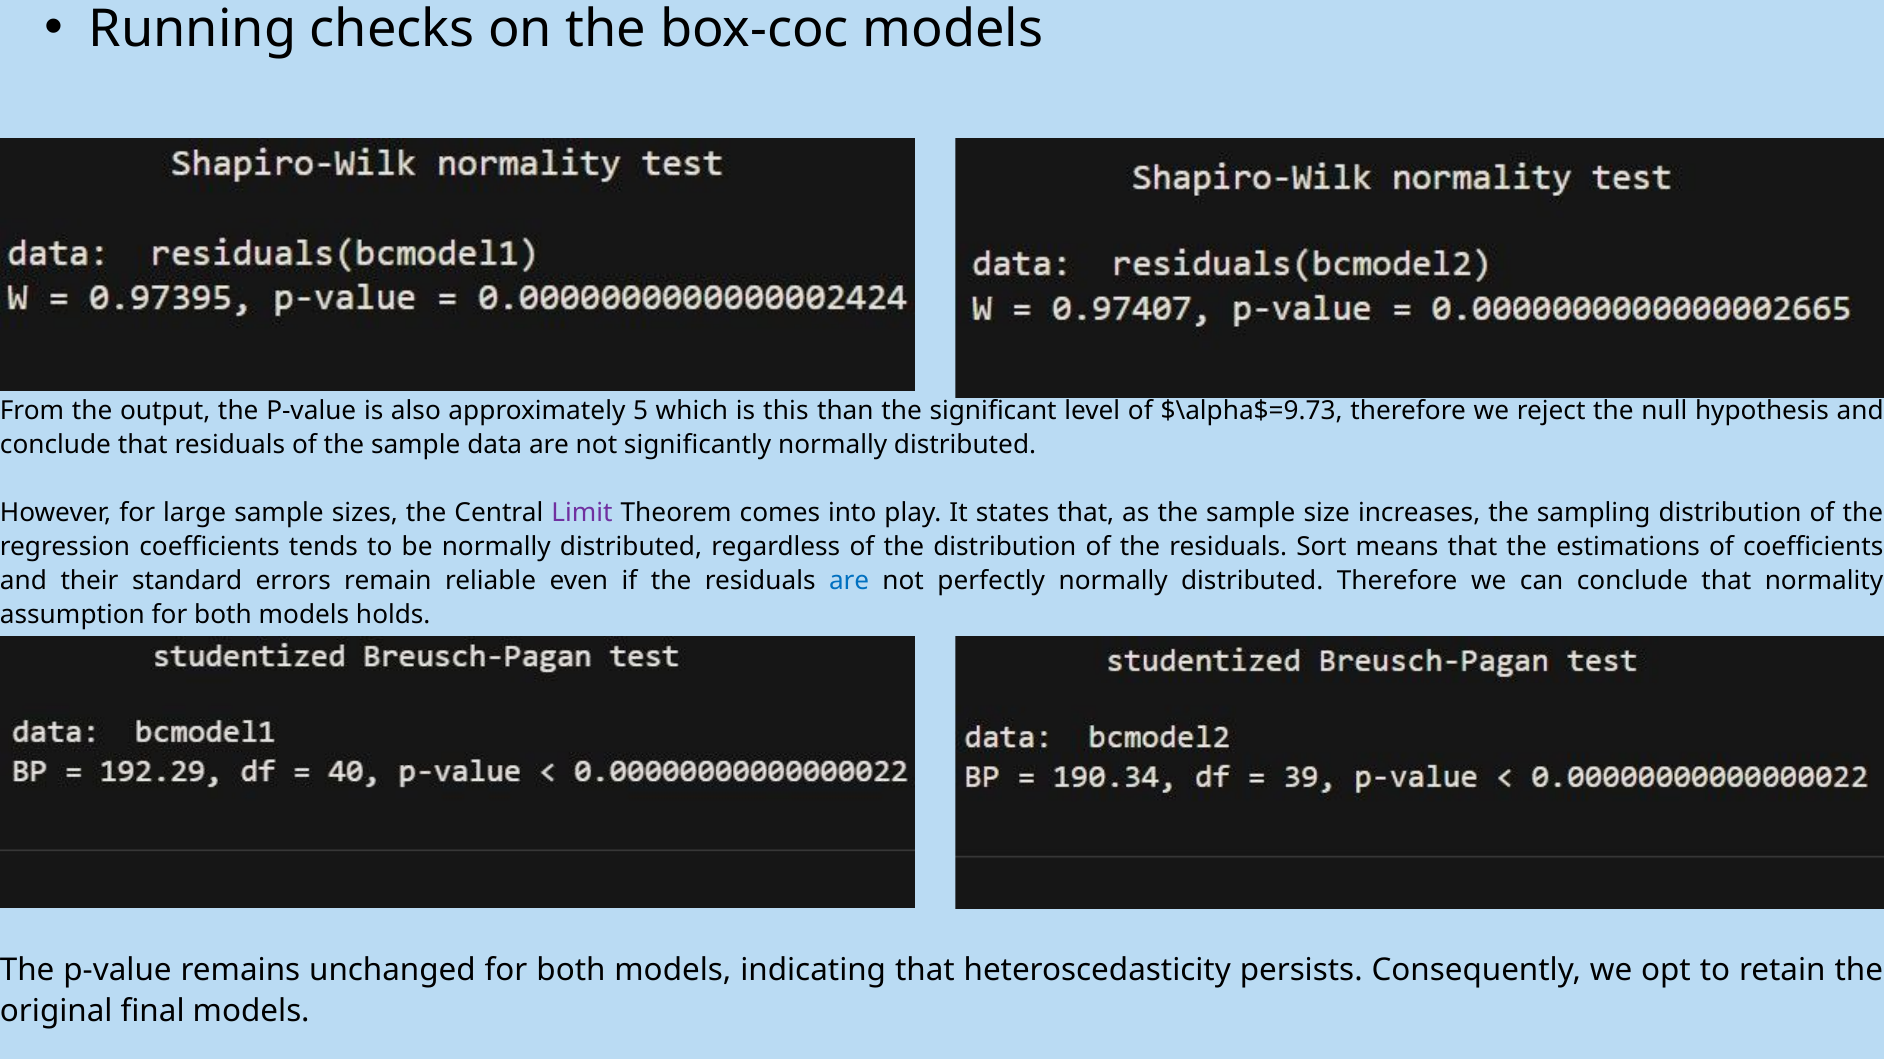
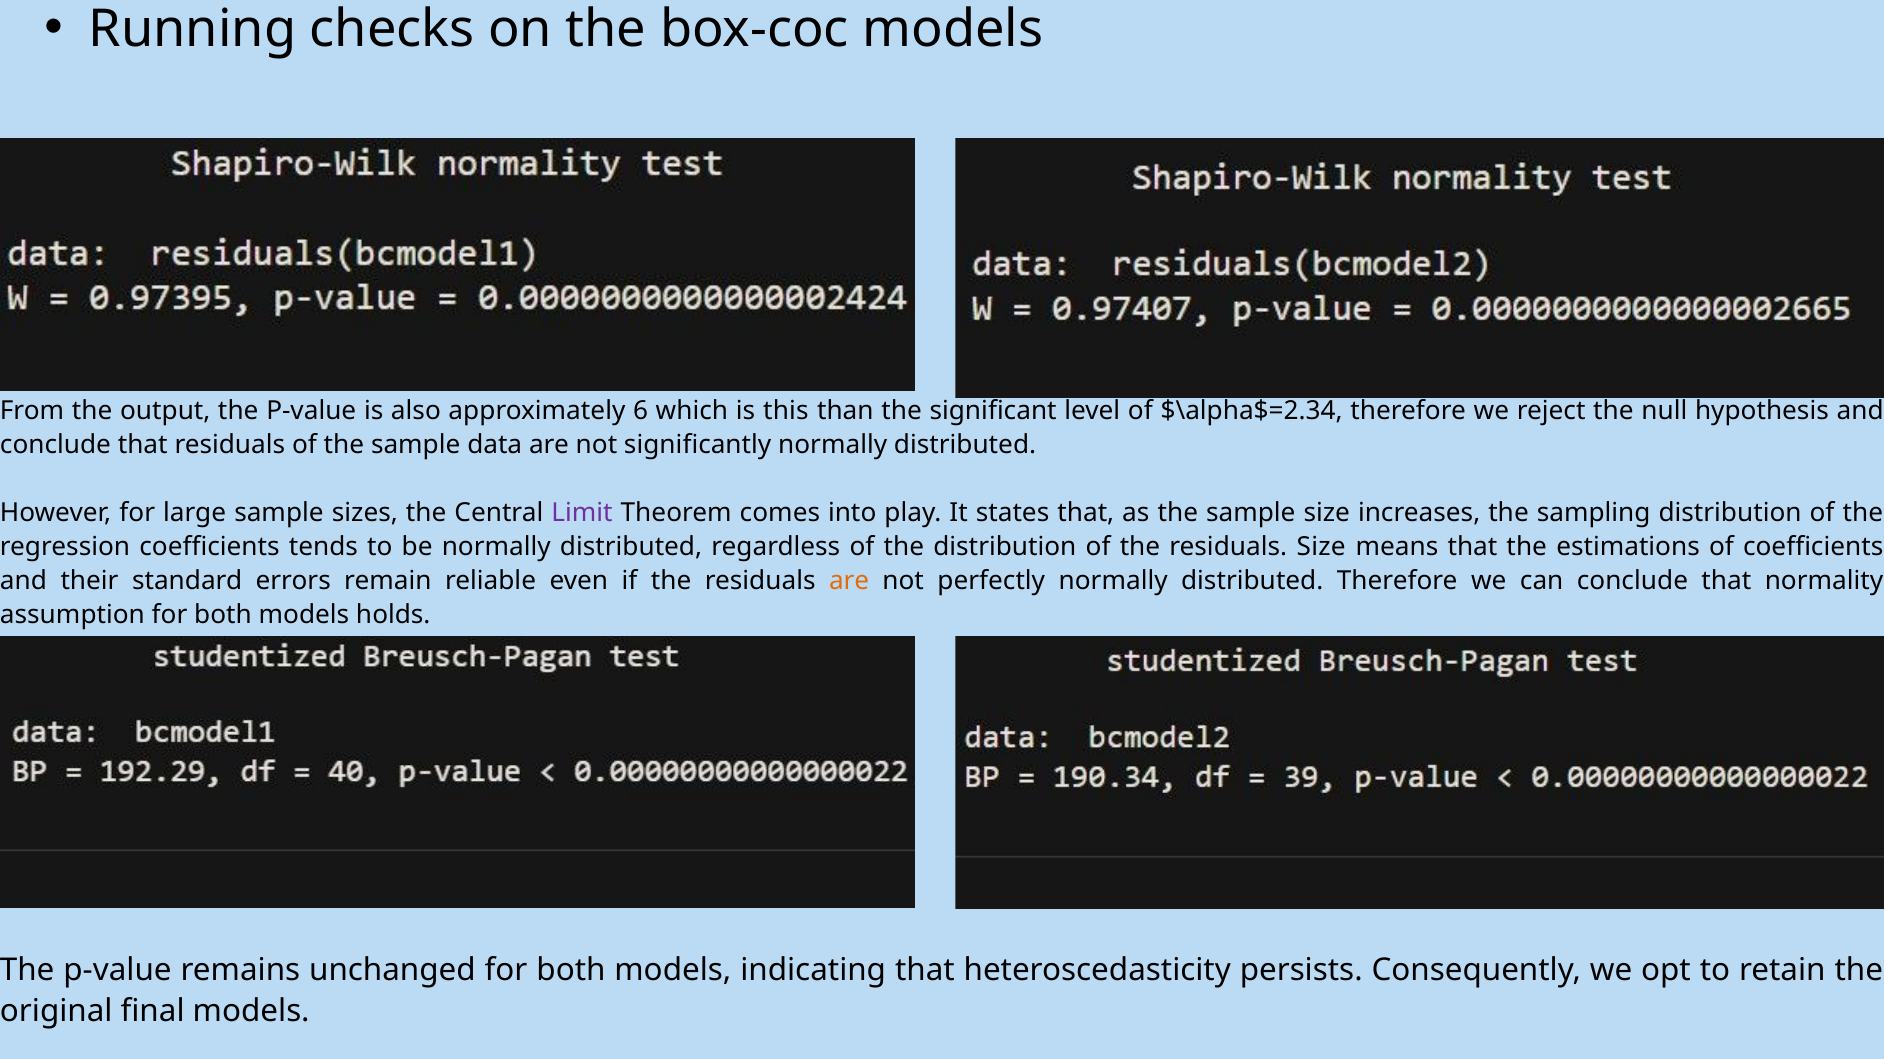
5: 5 -> 6
$\alpha$=9.73: $\alpha$=9.73 -> $\alpha$=2.34
residuals Sort: Sort -> Size
are at (849, 581) colour: blue -> orange
